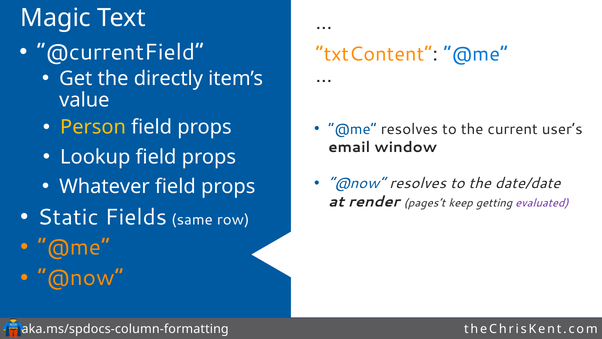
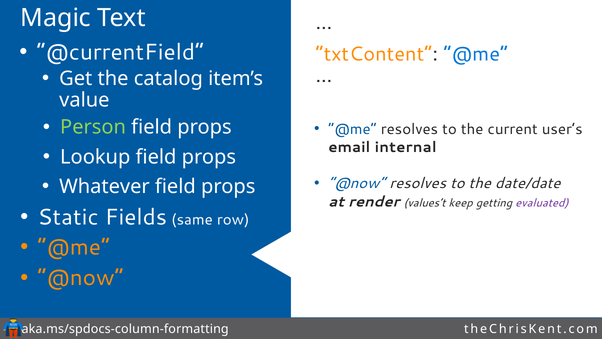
directly: directly -> catalog
Person colour: yellow -> light green
window: window -> internal
pages’t: pages’t -> values’t
